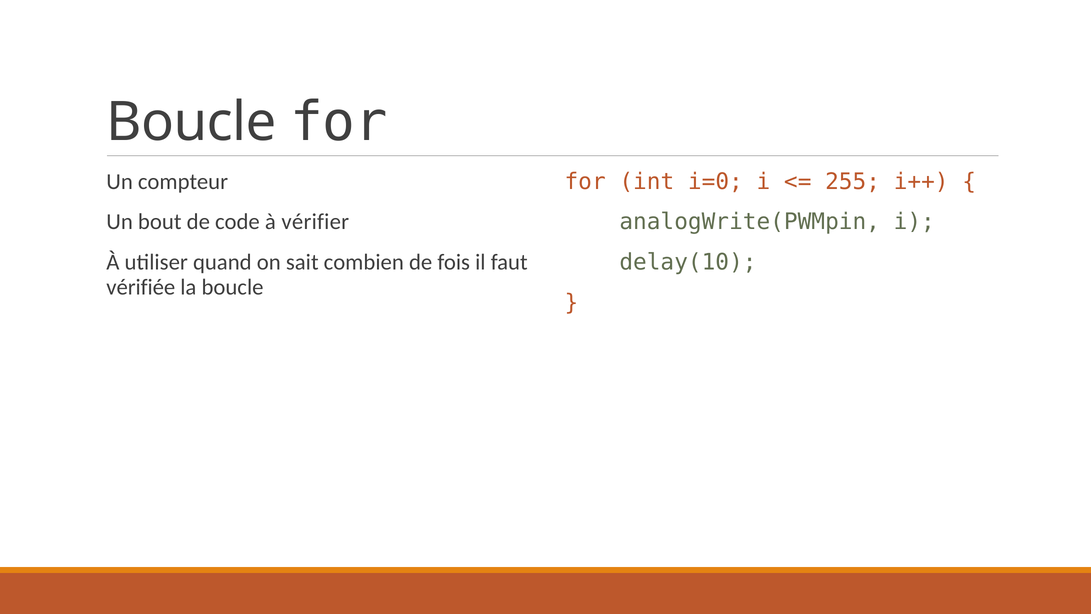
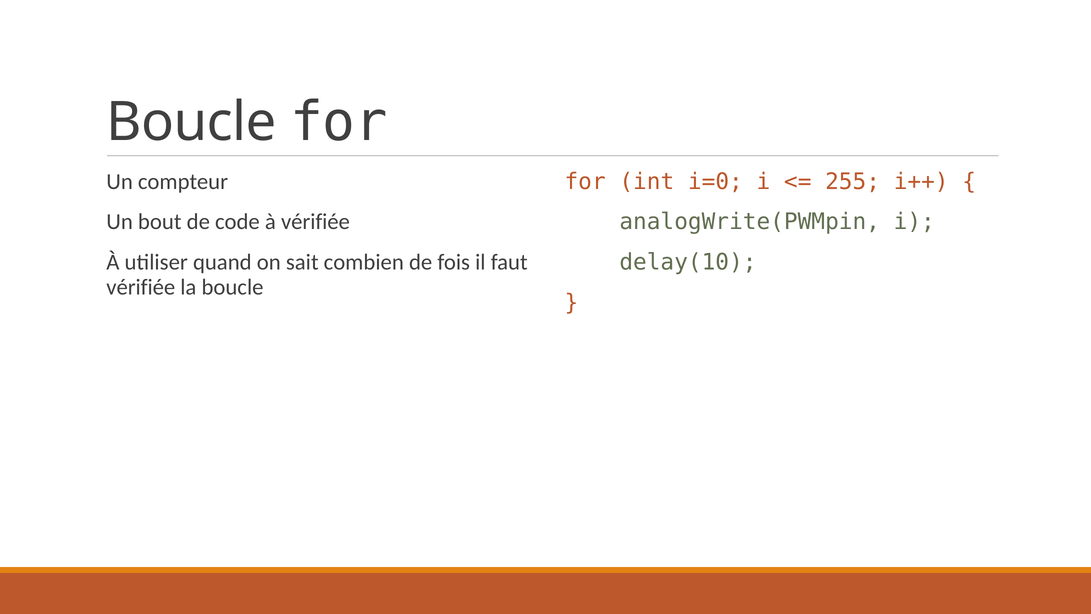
à vérifier: vérifier -> vérifiée
